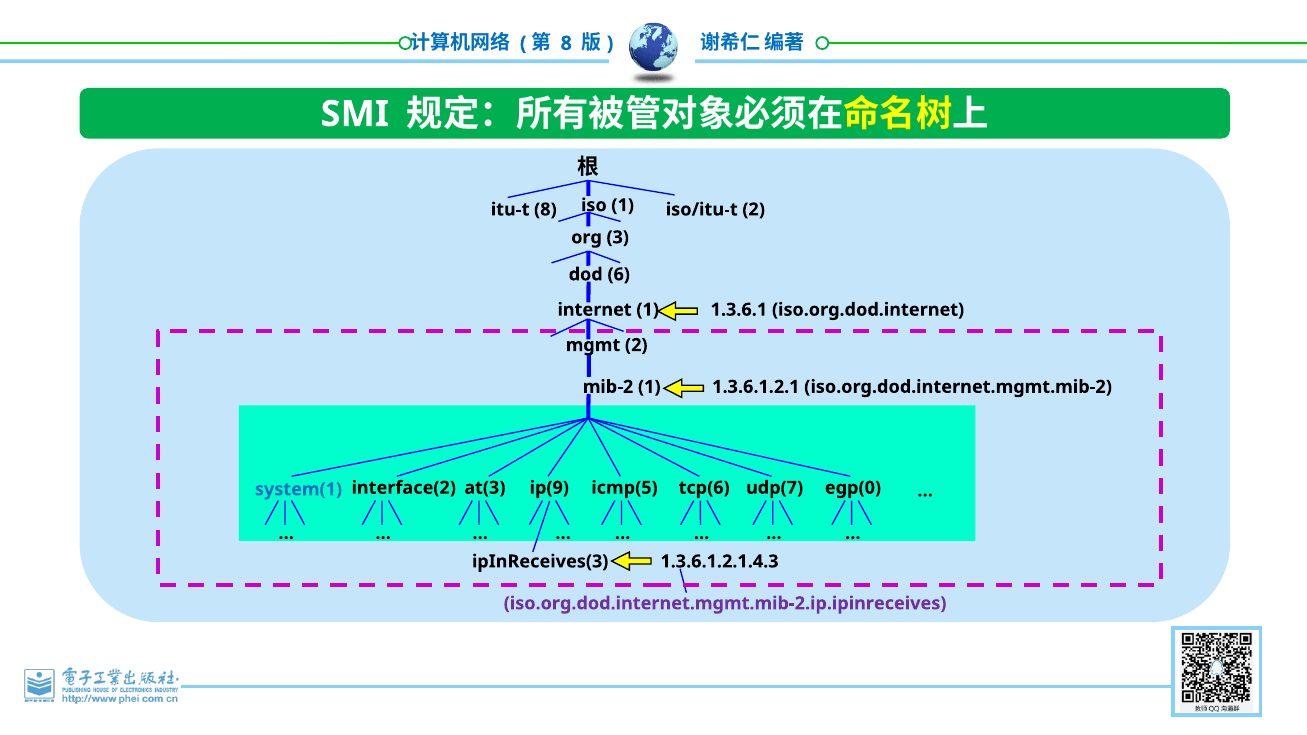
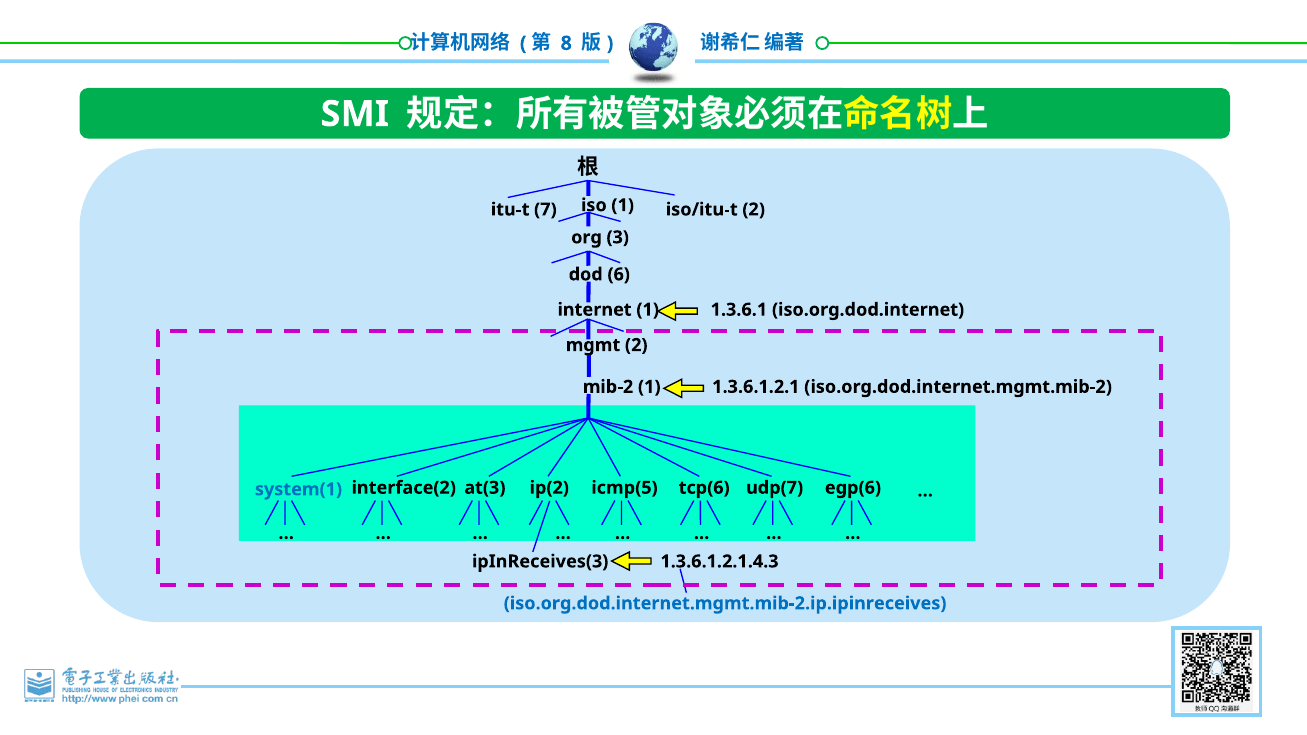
itu-t 8: 8 -> 7
ip(9: ip(9 -> ip(2
egp(0: egp(0 -> egp(6
iso.org.dod.internet.mgmt.mib-2.ip.ipinreceives colour: purple -> blue
